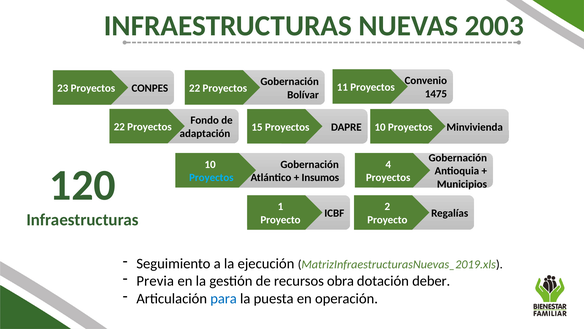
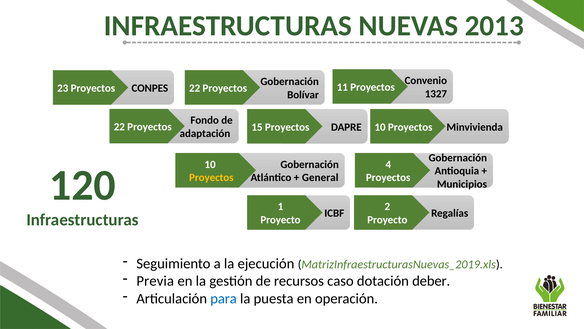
2003: 2003 -> 2013
1475: 1475 -> 1327
Proyectos at (211, 177) colour: light blue -> yellow
Insumos: Insumos -> General
obra: obra -> caso
